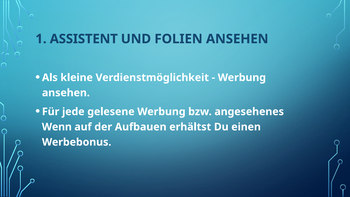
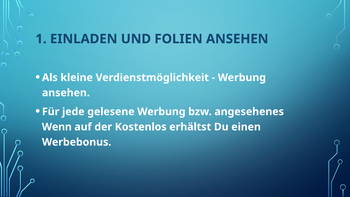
ASSISTENT: ASSISTENT -> EINLADEN
Aufbauen: Aufbauen -> Kostenlos
